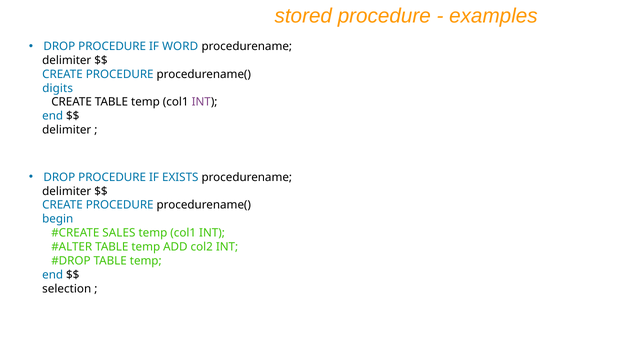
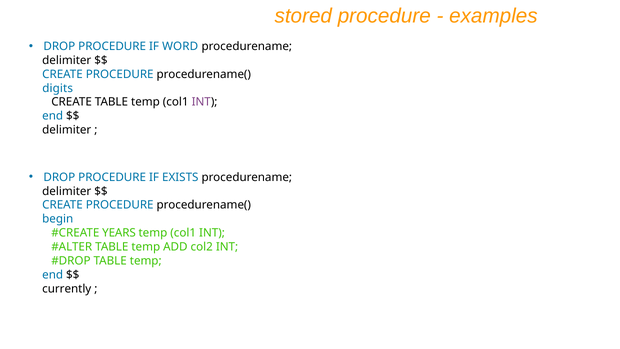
SALES: SALES -> YEARS
selection: selection -> currently
